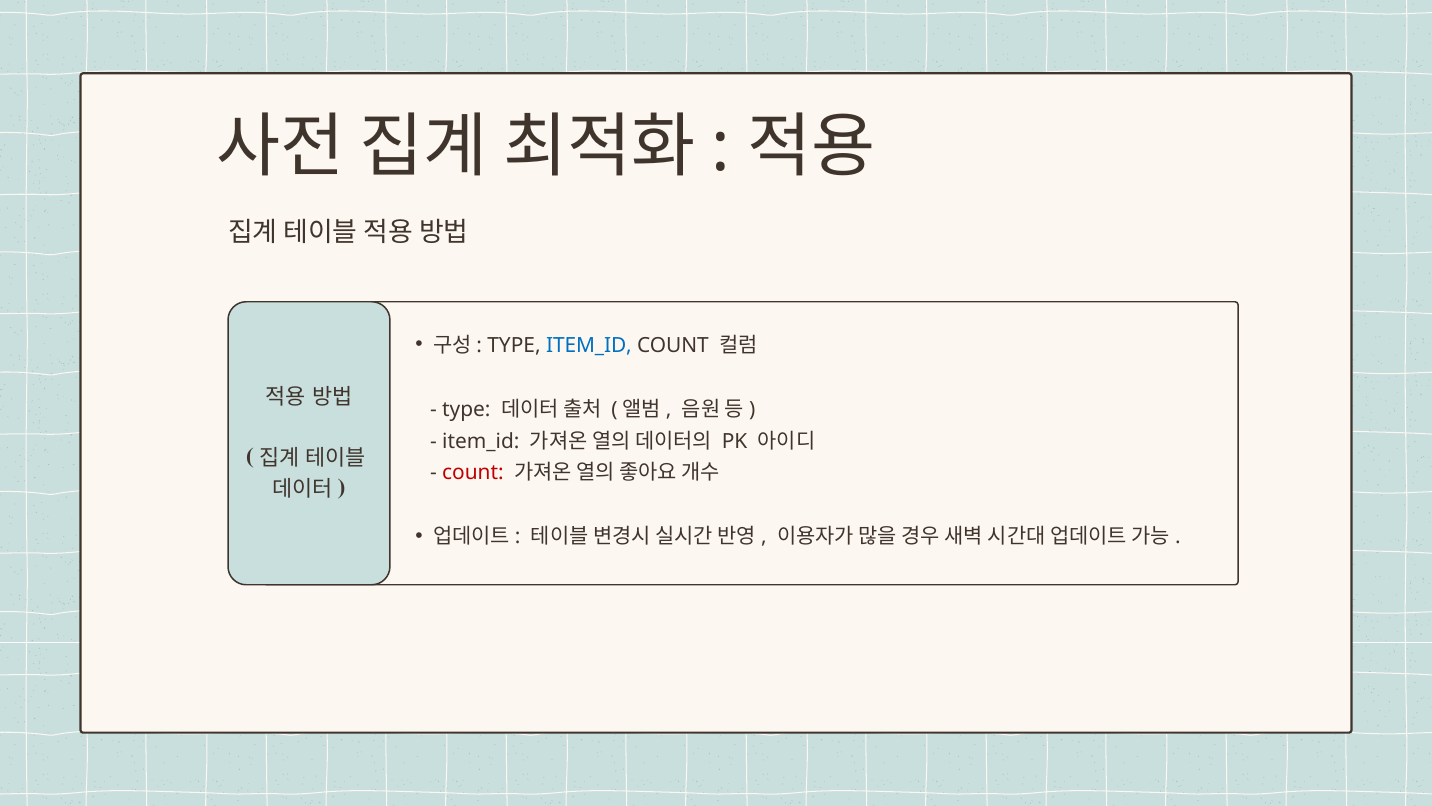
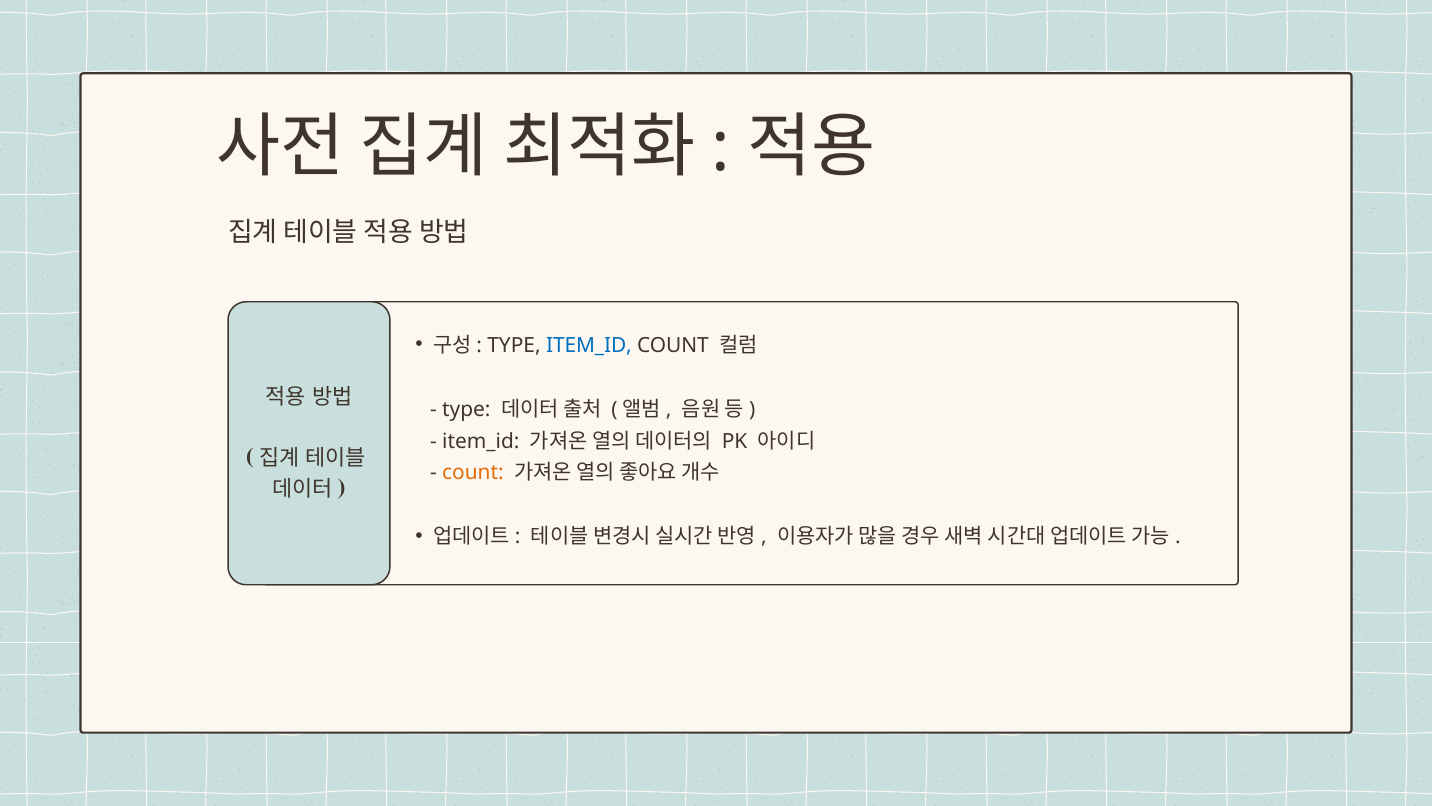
count at (473, 473) colour: red -> orange
